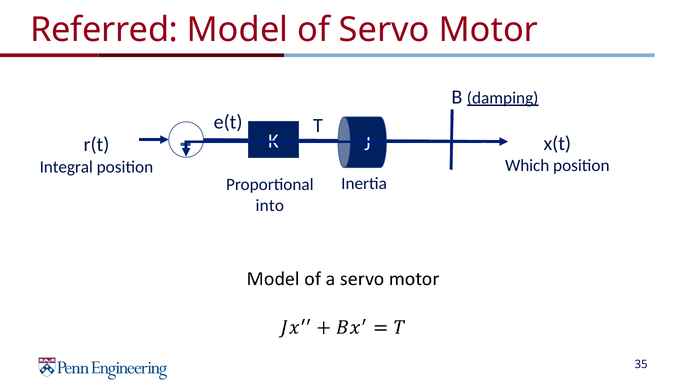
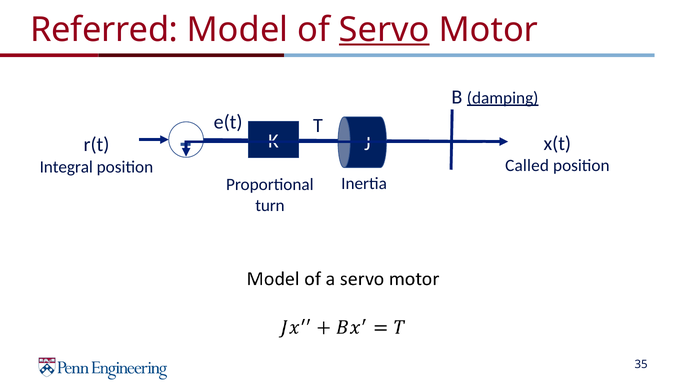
Servo underline: none -> present
Which: Which -> Called
into: into -> turn
